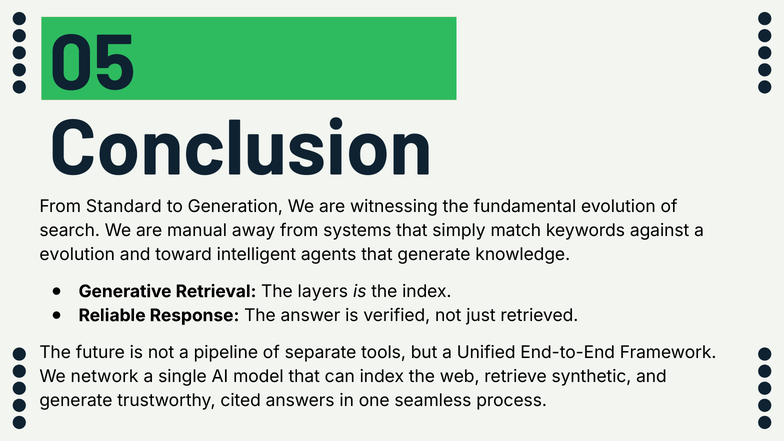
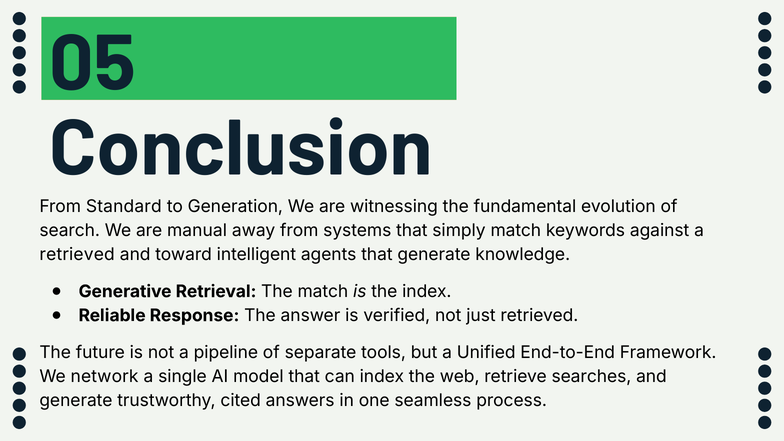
evolution at (77, 254): evolution -> retrieved
The layers: layers -> match
synthetic: synthetic -> searches
